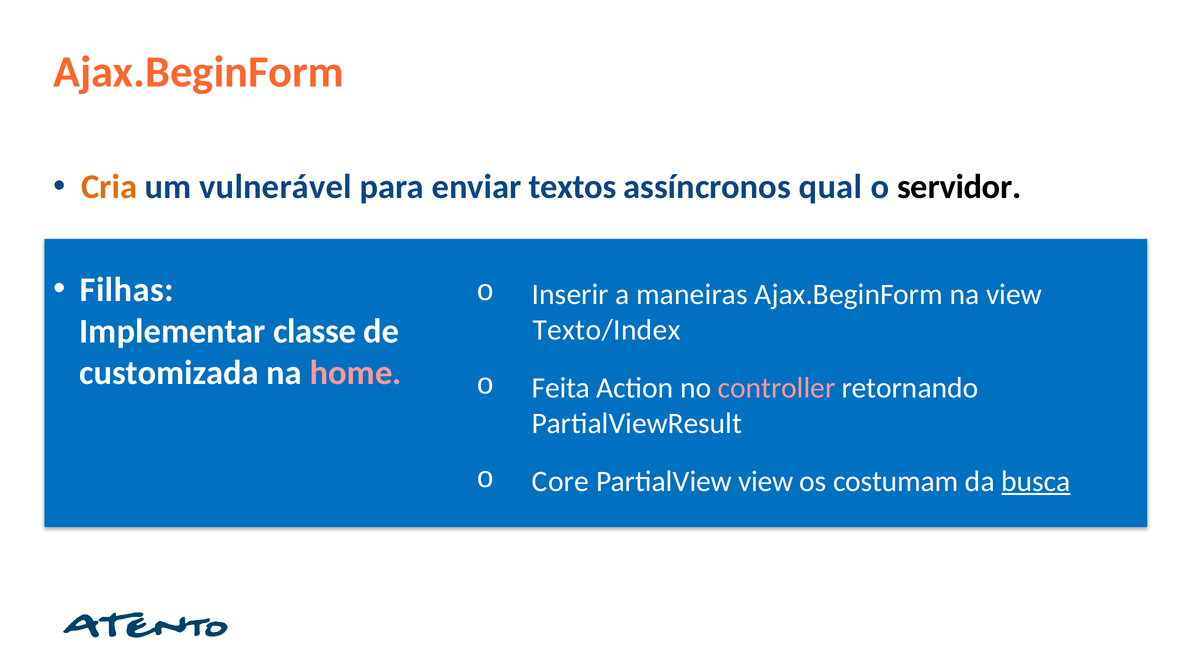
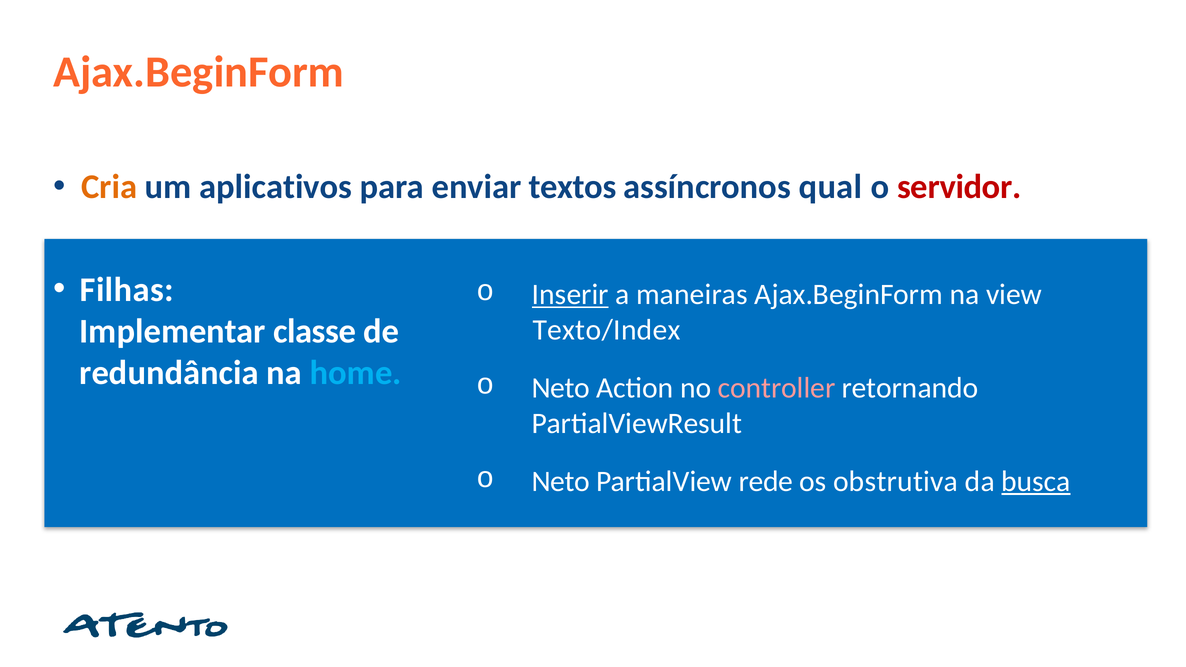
vulnerável: vulnerável -> aplicativos
servidor colour: black -> red
Inserir underline: none -> present
customizada: customizada -> redundância
home colour: pink -> light blue
Feita at (561, 388): Feita -> Neto
Core at (561, 481): Core -> Neto
PartialView view: view -> rede
costumam: costumam -> obstrutiva
